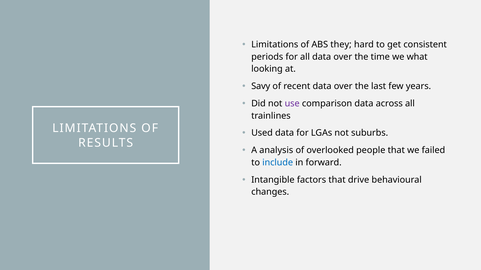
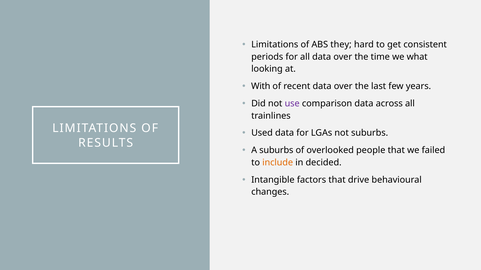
Savy: Savy -> With
A analysis: analysis -> suburbs
include colour: blue -> orange
forward: forward -> decided
